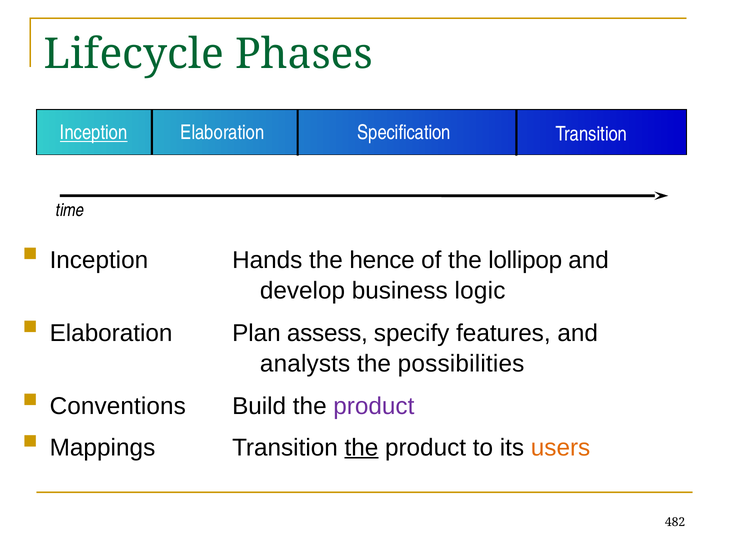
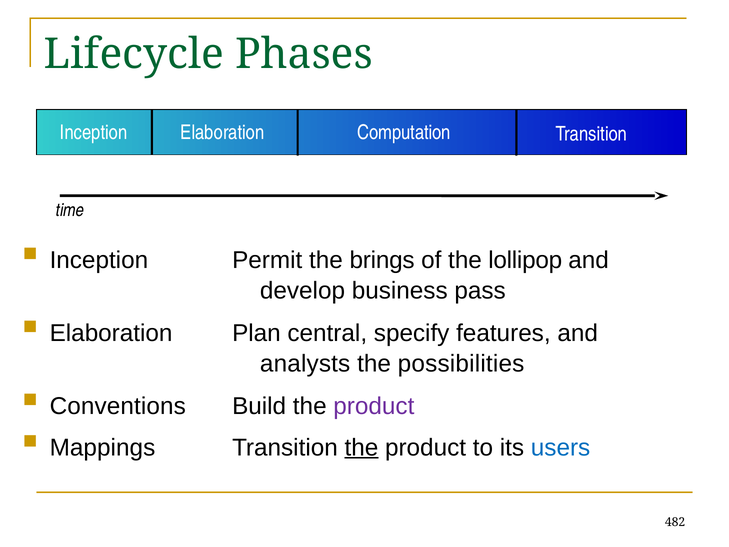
Inception at (94, 133) underline: present -> none
Specification: Specification -> Computation
Hands: Hands -> Permit
hence: hence -> brings
logic: logic -> pass
assess: assess -> central
users colour: orange -> blue
